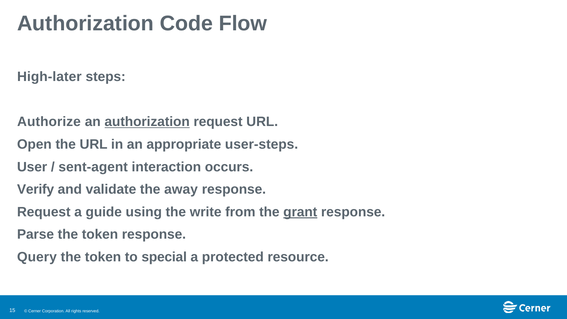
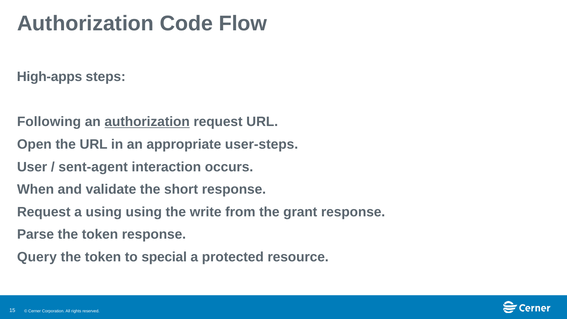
High-later: High-later -> High-apps
Authorize: Authorize -> Following
Verify: Verify -> When
away: away -> short
a guide: guide -> using
grant underline: present -> none
